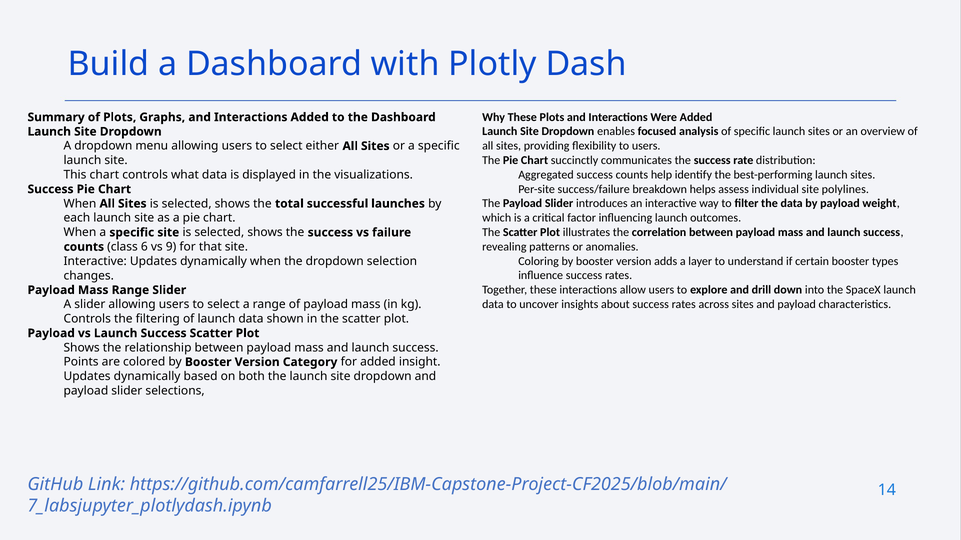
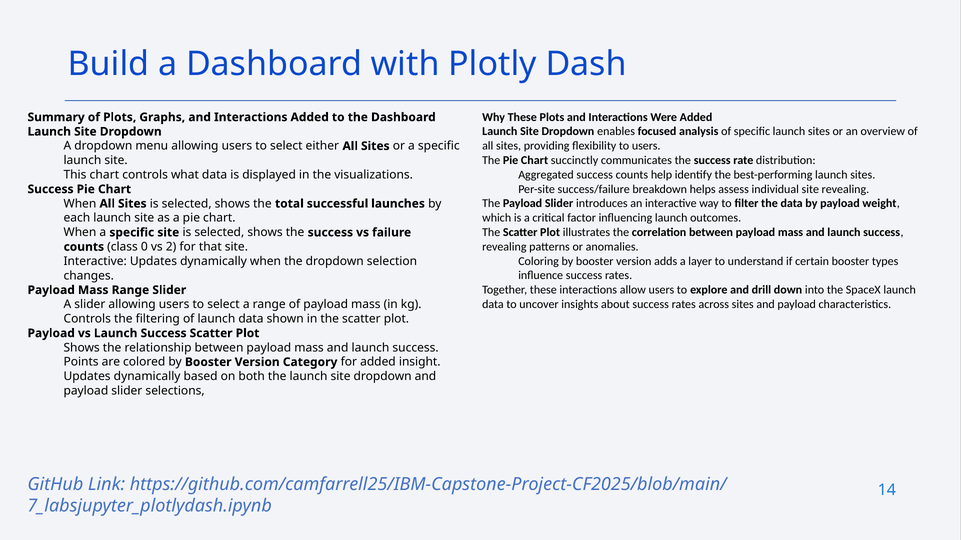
site polylines: polylines -> revealing
6: 6 -> 0
9: 9 -> 2
